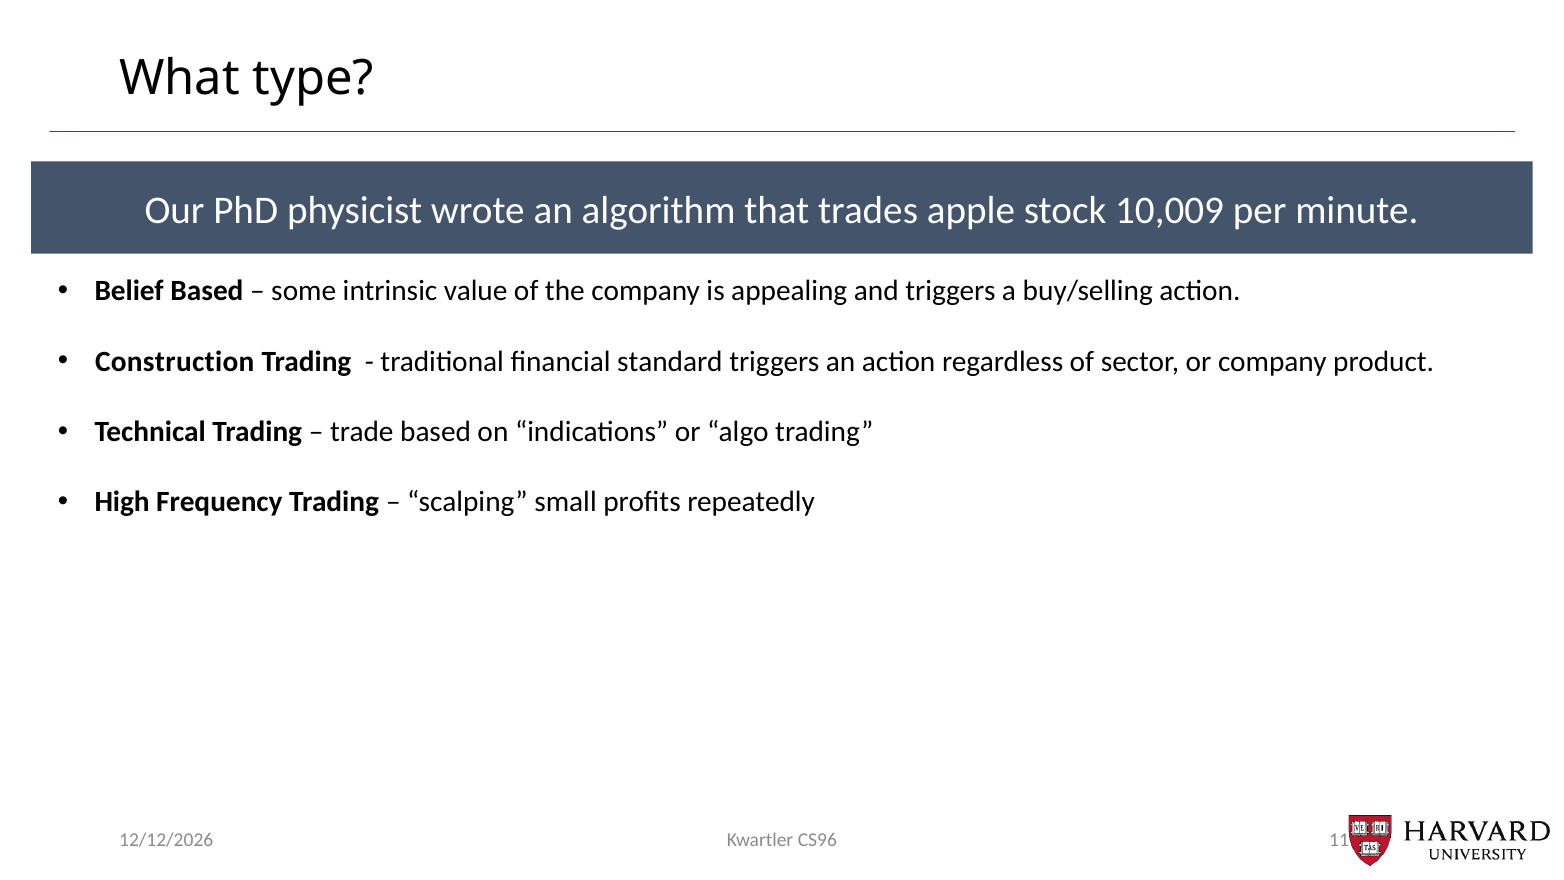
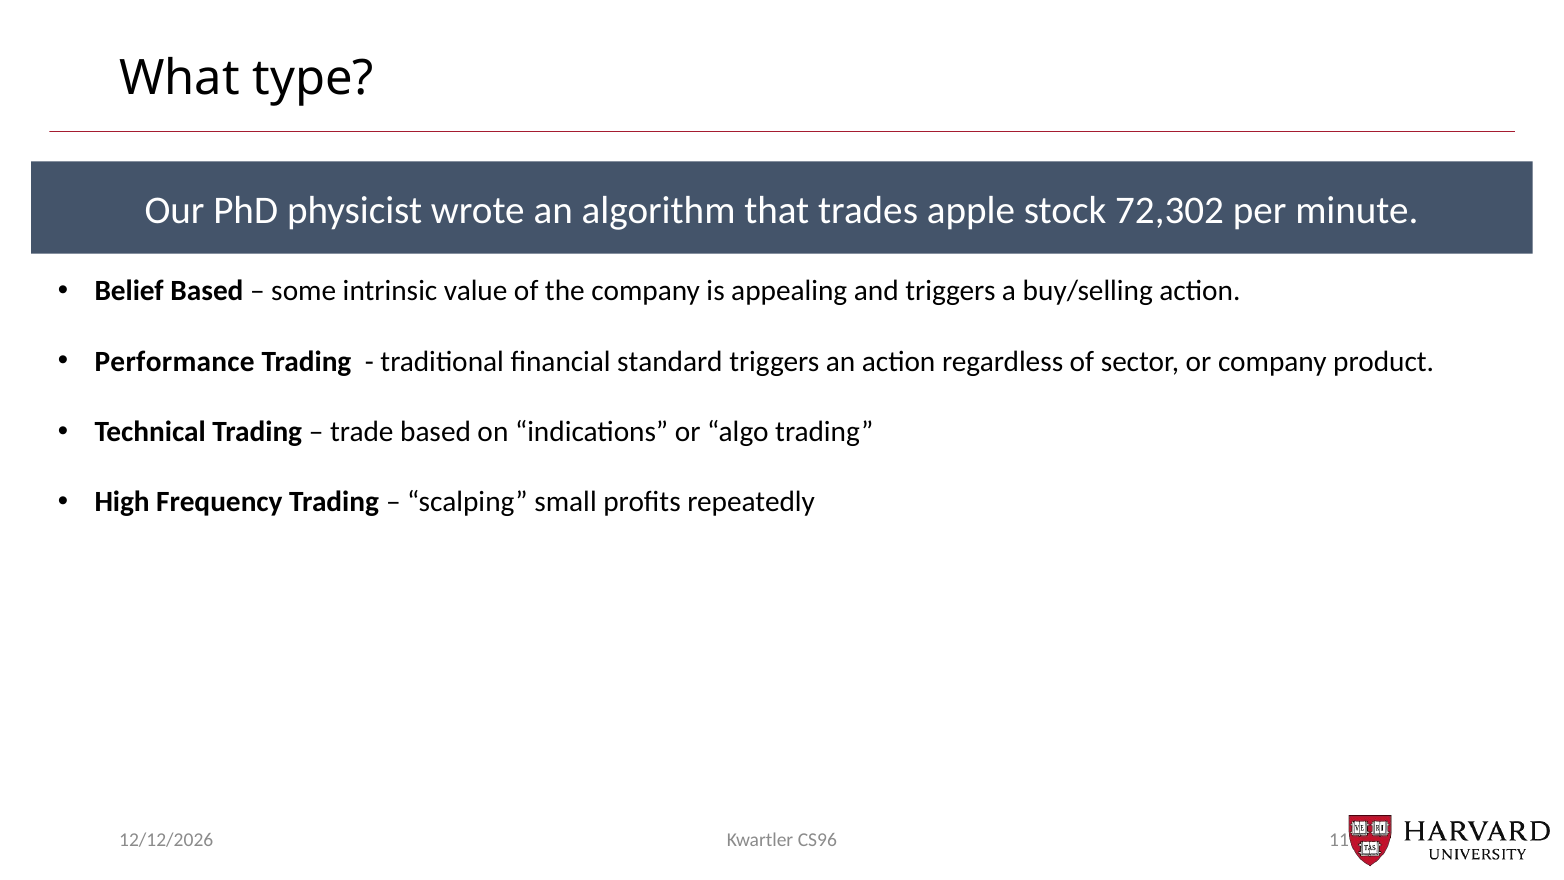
10,009: 10,009 -> 72,302
Construction: Construction -> Performance
